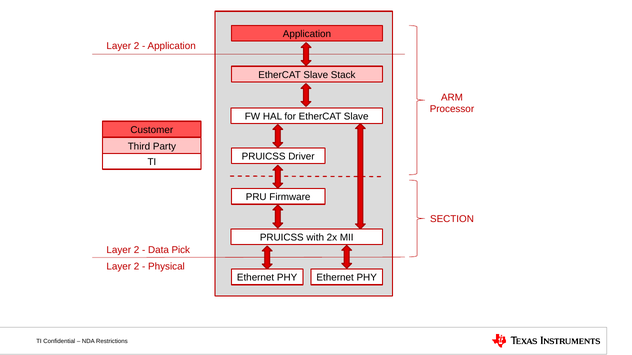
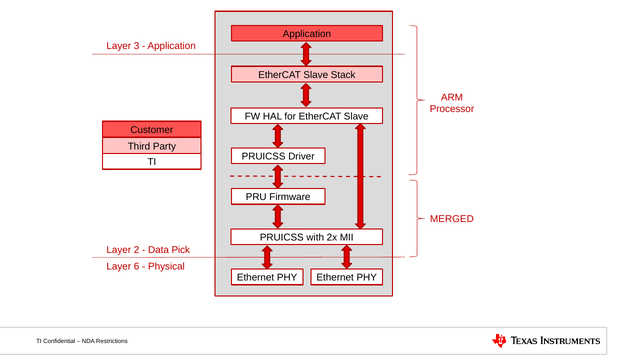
2 at (137, 46): 2 -> 3
SECTION: SECTION -> MERGED
2 at (137, 267): 2 -> 6
